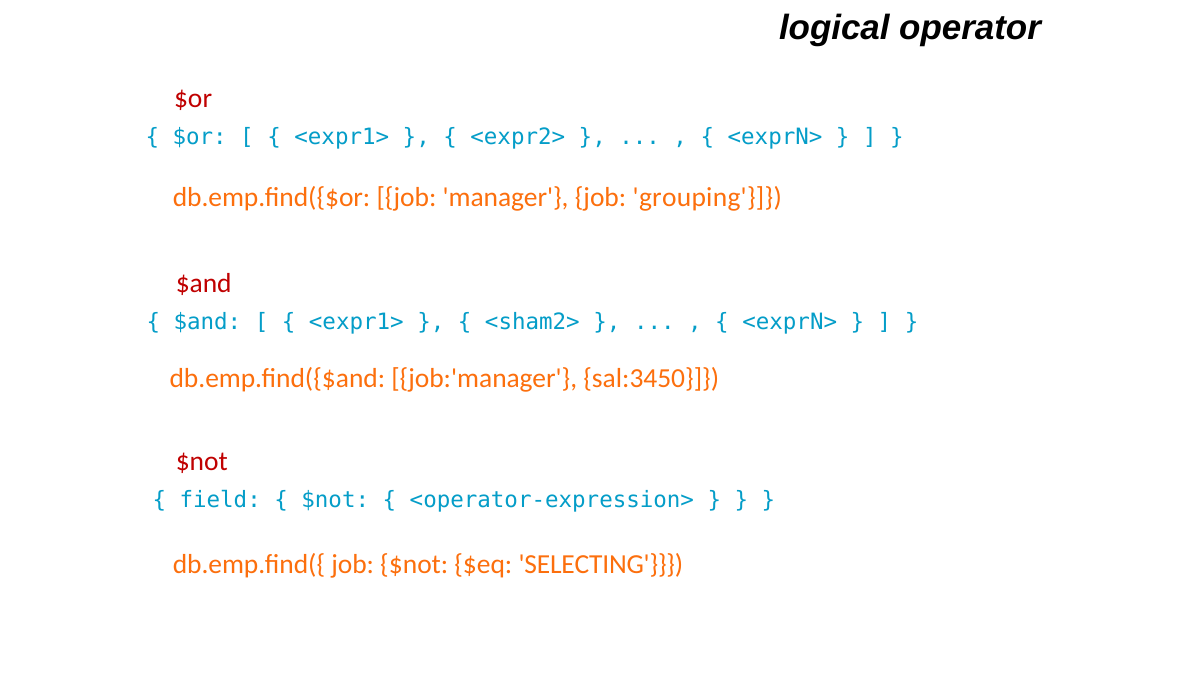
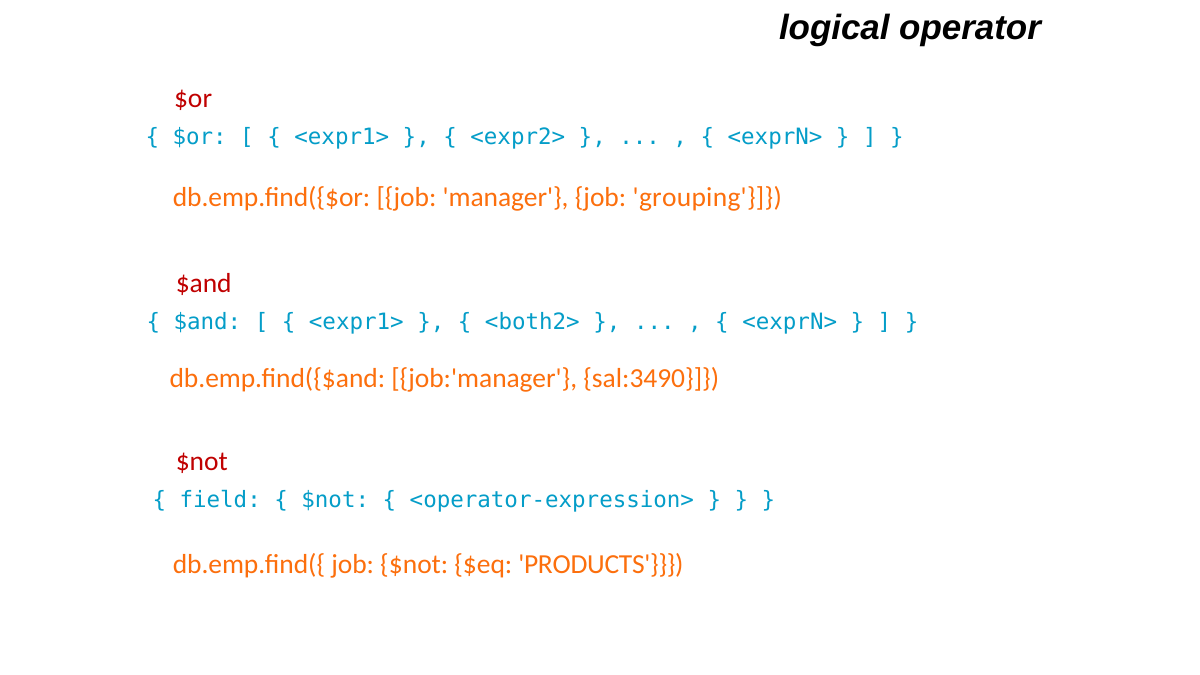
<sham2>: <sham2> -> <both2>
sal:3450: sal:3450 -> sal:3490
SELECTING: SELECTING -> PRODUCTS
